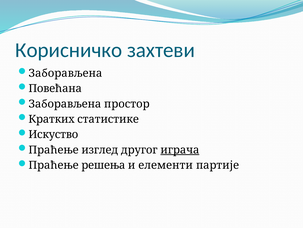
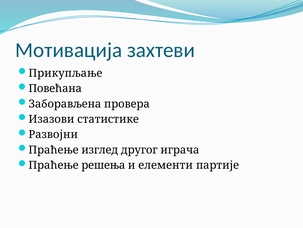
Корисничко: Корисничко -> Мотивација
Заборављена at (65, 73): Заборављена -> Прикупљање
простор: простор -> провера
Кратких: Кратких -> Изазови
Искуство: Искуство -> Развојни
играча underline: present -> none
